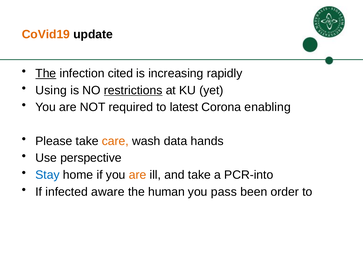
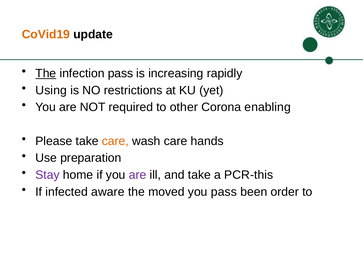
infection cited: cited -> pass
restrictions underline: present -> none
latest: latest -> other
wash data: data -> care
perspective: perspective -> preparation
Stay colour: blue -> purple
are at (138, 175) colour: orange -> purple
PCR-into: PCR-into -> PCR-this
human: human -> moved
